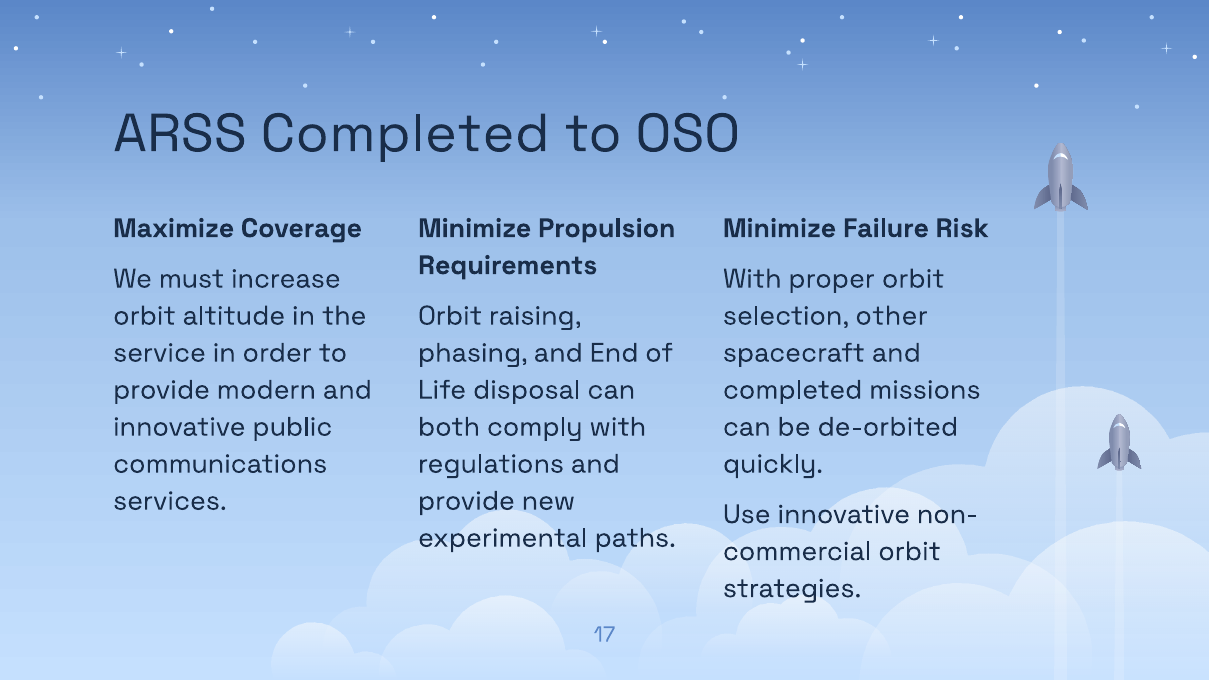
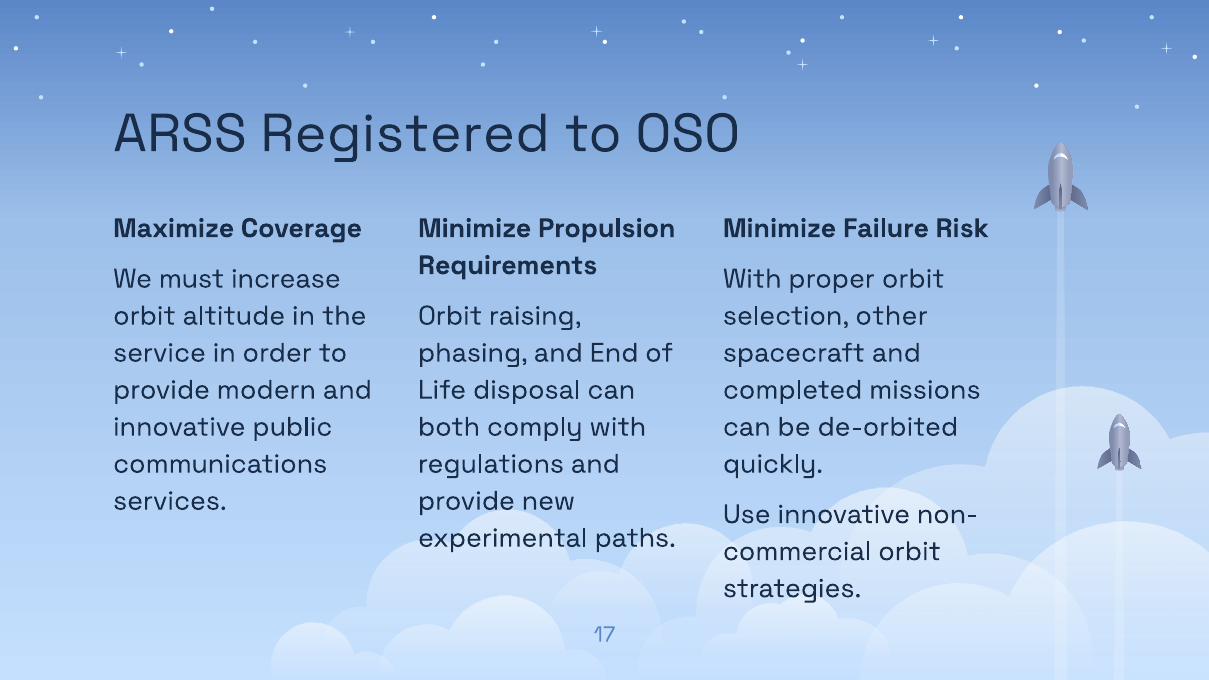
ARSS Completed: Completed -> Registered
